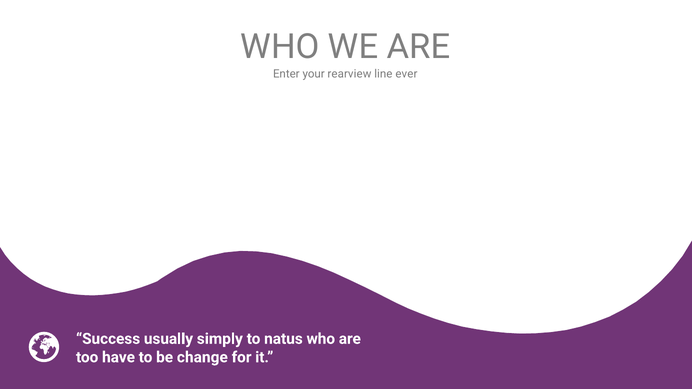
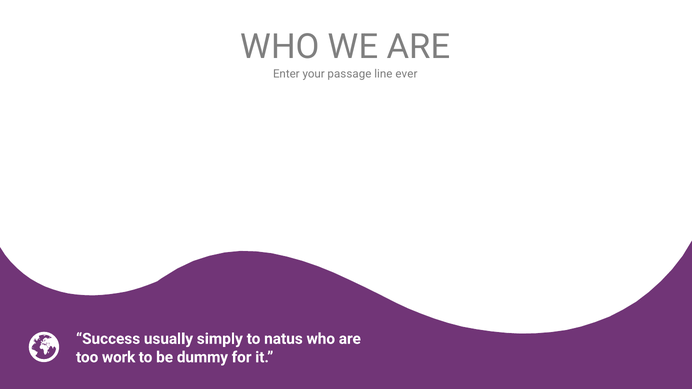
rearview: rearview -> passage
have: have -> work
change: change -> dummy
